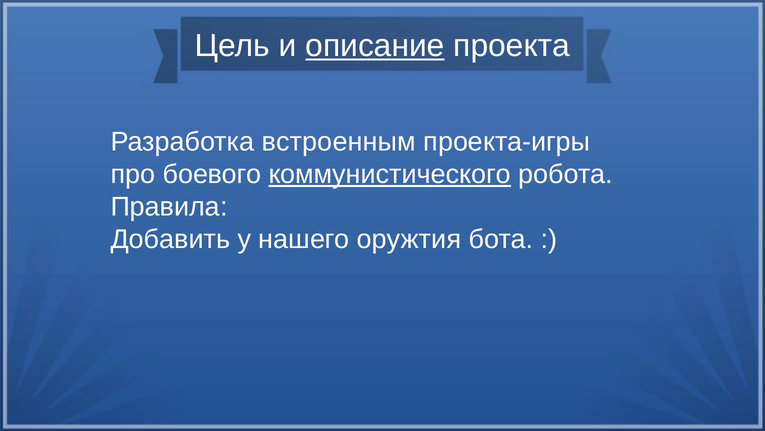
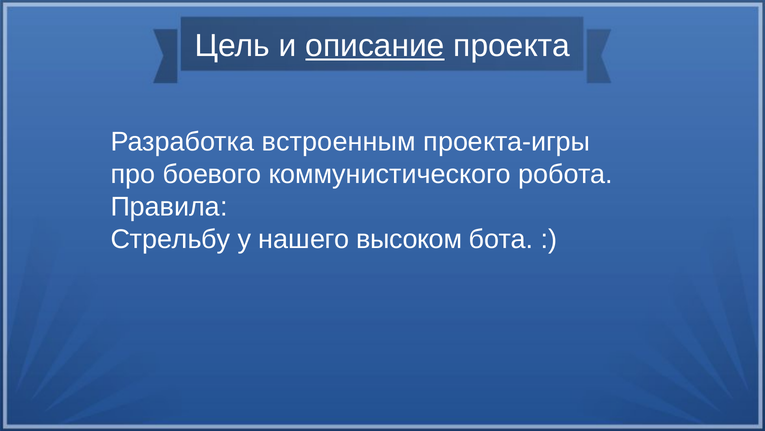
коммунистического underline: present -> none
Добавить: Добавить -> Стрельбу
оружтия: оружтия -> высоком
